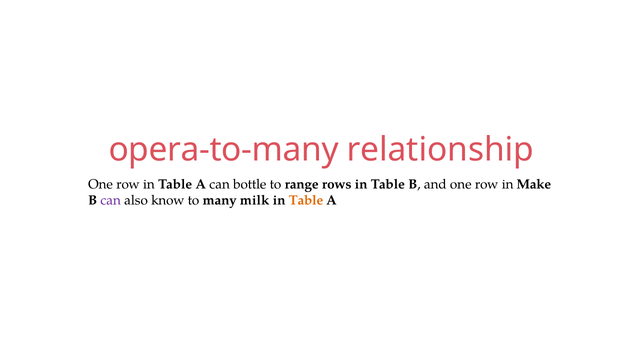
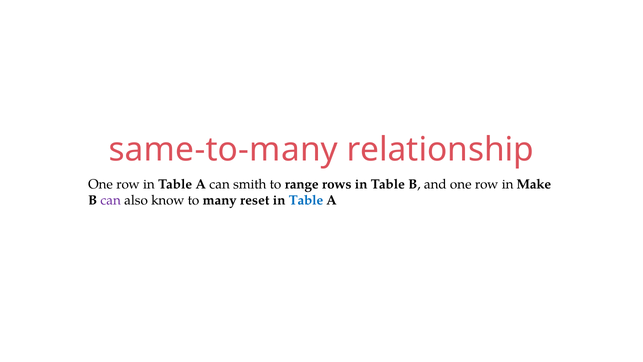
opera-to-many: opera-to-many -> same-to-many
bottle: bottle -> smith
milk: milk -> reset
Table at (306, 200) colour: orange -> blue
